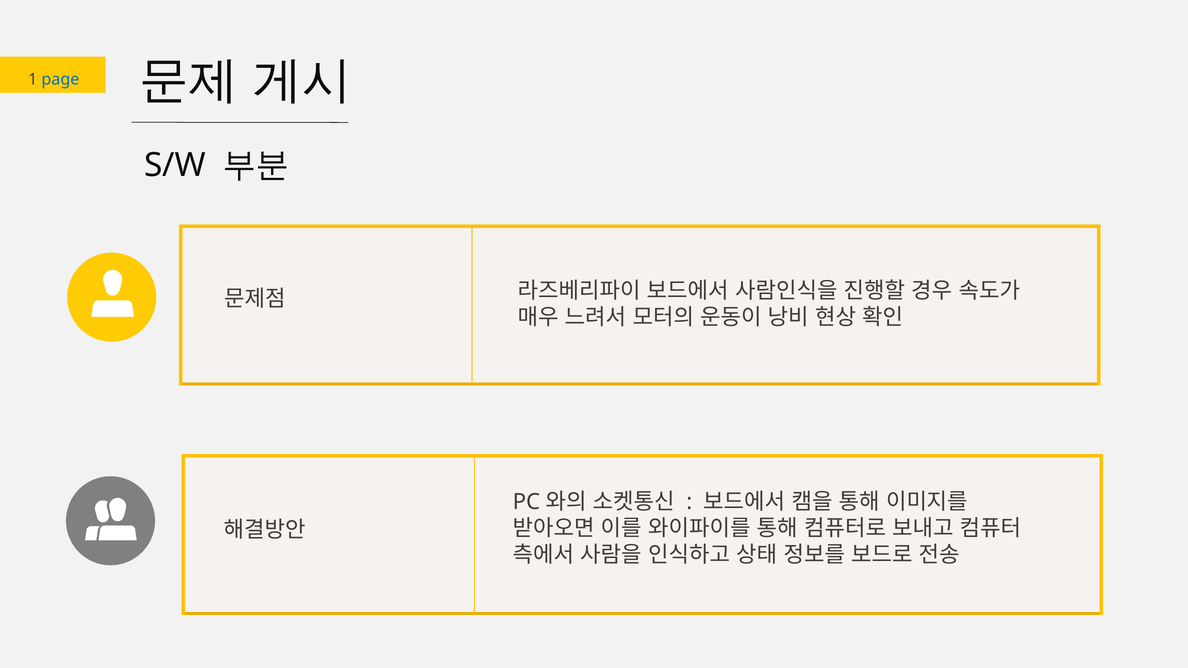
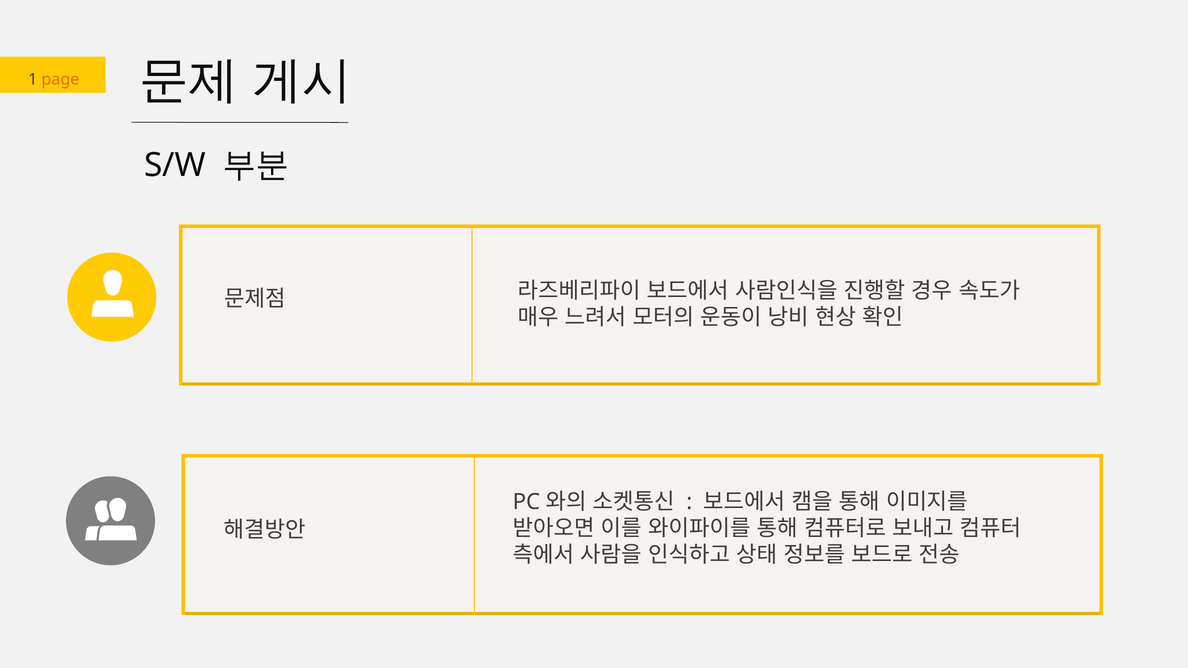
page colour: blue -> orange
